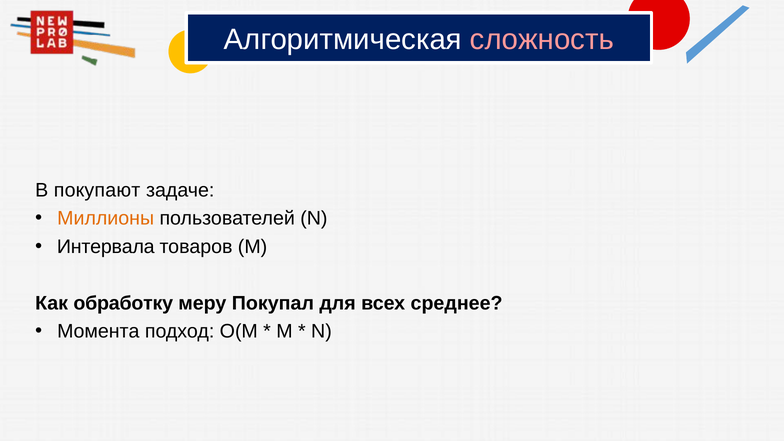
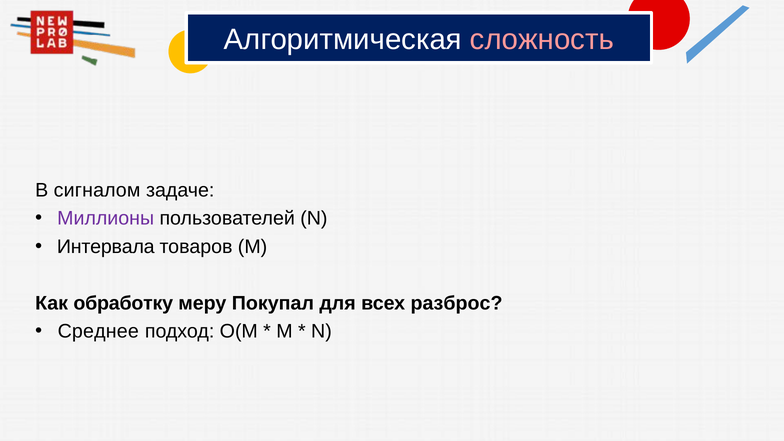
покупают: покупают -> сигналом
Миллионы colour: orange -> purple
среднее: среднее -> разброс
Момента: Момента -> Среднее
